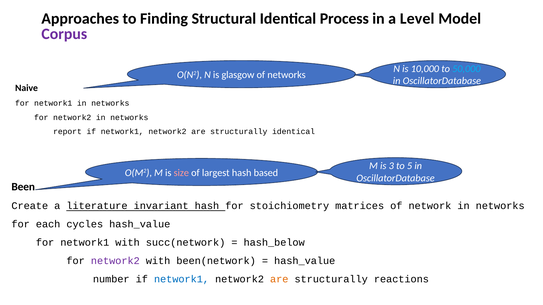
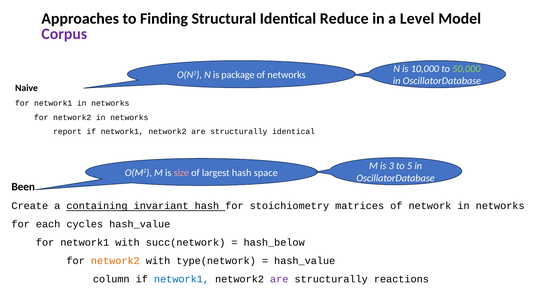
Process: Process -> Reduce
50,000 colour: light blue -> light green
glasgow: glasgow -> package
based: based -> space
literature: literature -> containing
network2 at (115, 261) colour: purple -> orange
been(network: been(network -> type(network
number: number -> column
are at (279, 279) colour: orange -> purple
